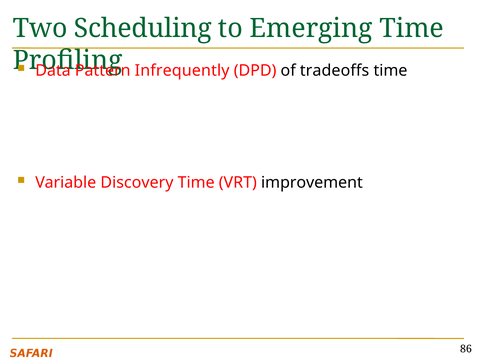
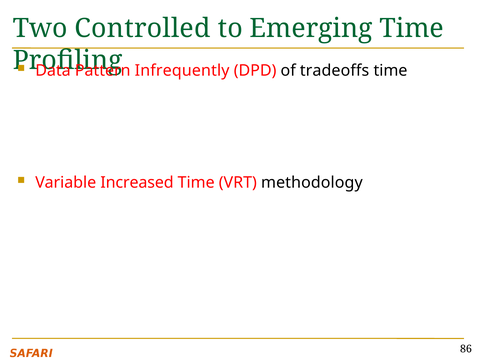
Scheduling: Scheduling -> Controlled
Discovery: Discovery -> Increased
improvement: improvement -> methodology
